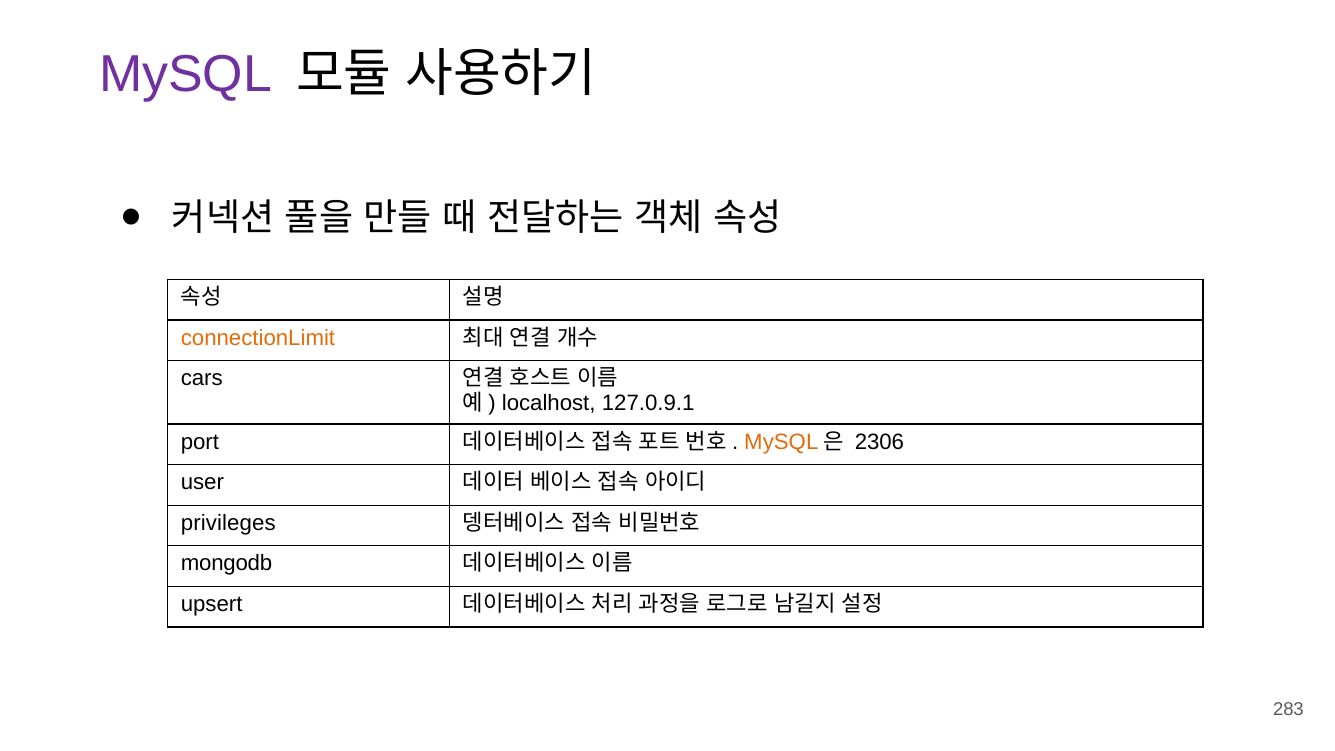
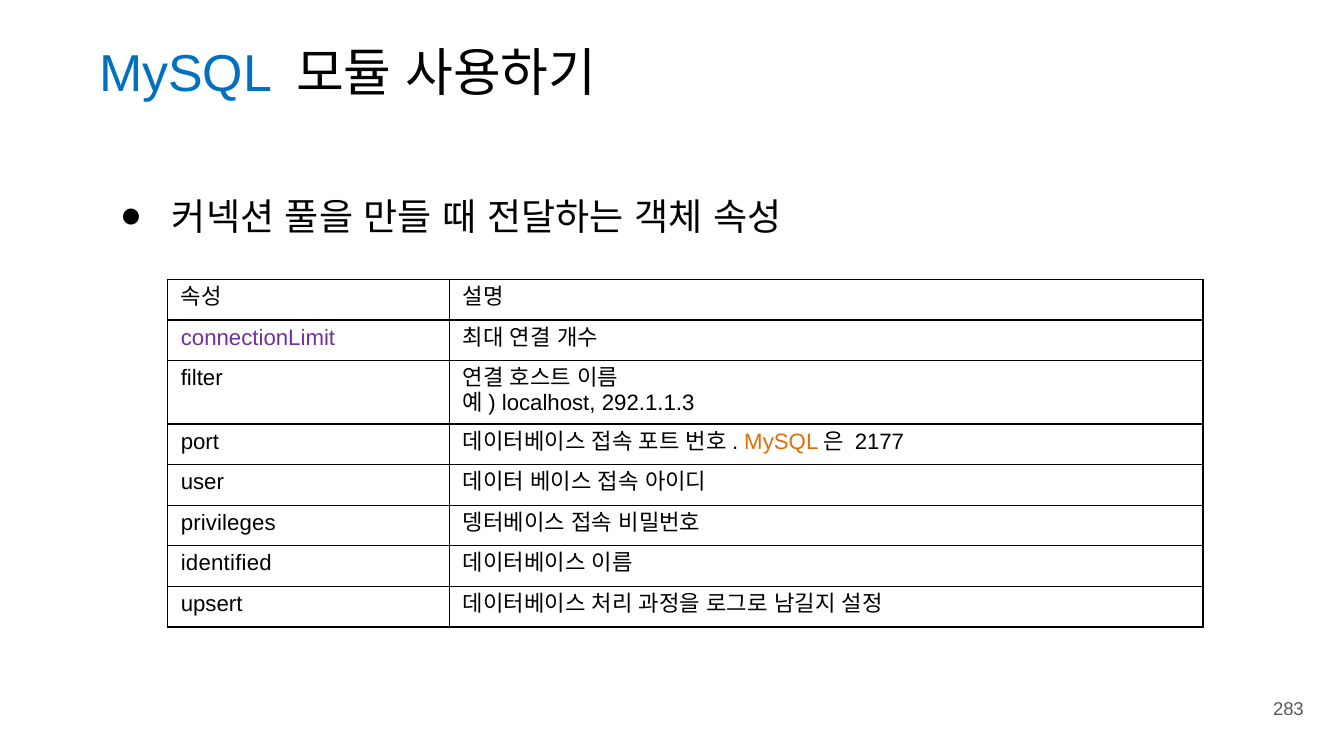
MySQL at (186, 74) colour: purple -> blue
connectionLimit colour: orange -> purple
cars: cars -> filter
127.0.9.1: 127.0.9.1 -> 292.1.1.3
2306: 2306 -> 2177
mongodb: mongodb -> identified
